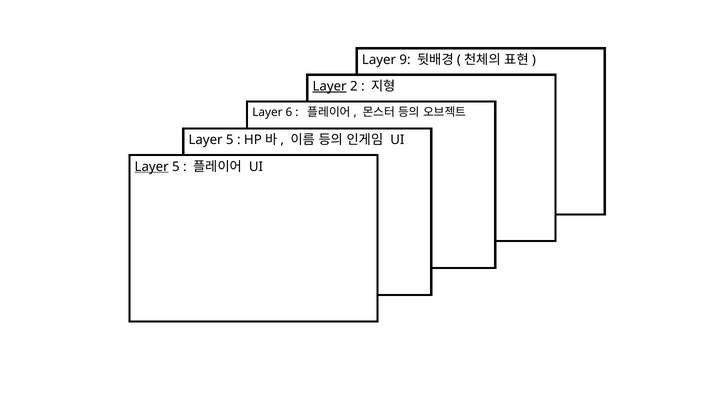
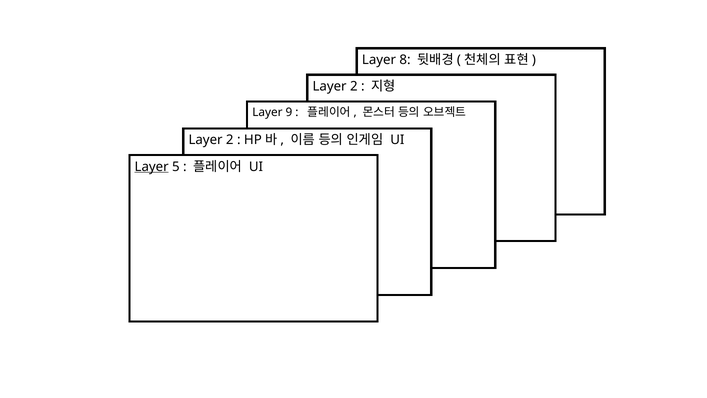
9: 9 -> 8
Layer at (330, 86) underline: present -> none
6: 6 -> 9
5 at (230, 140): 5 -> 2
